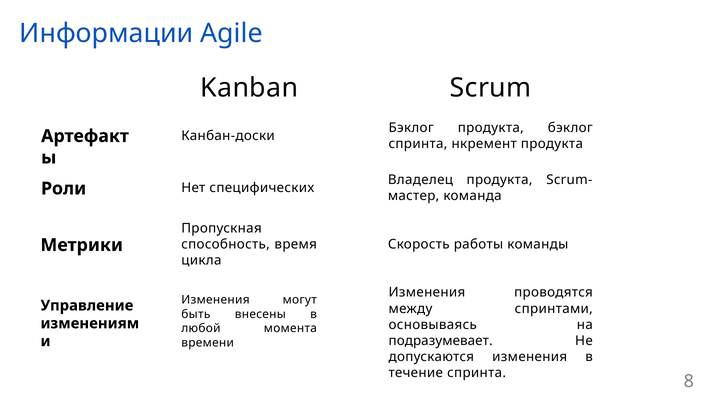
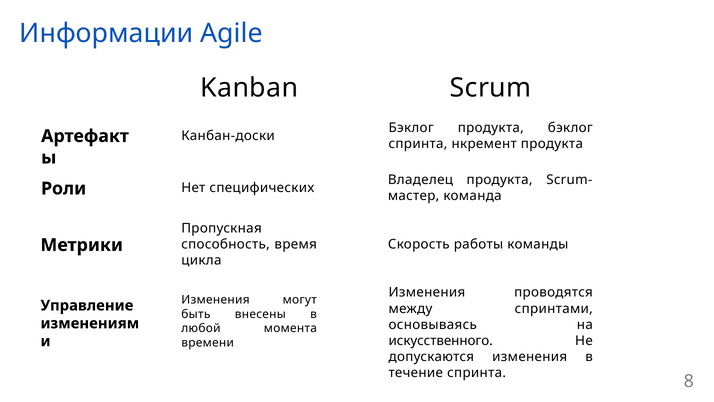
подразумевает: подразумевает -> искусственного
